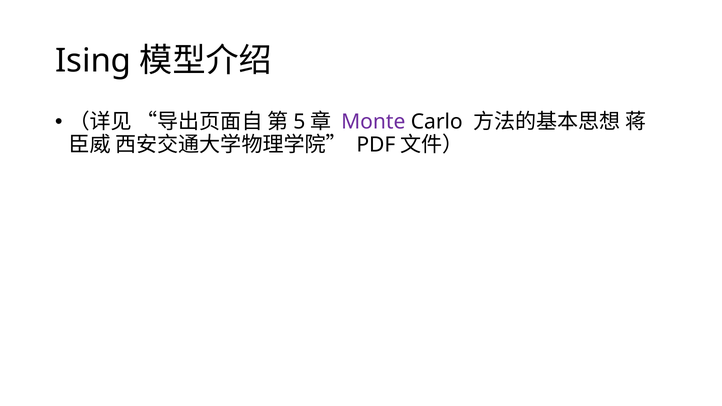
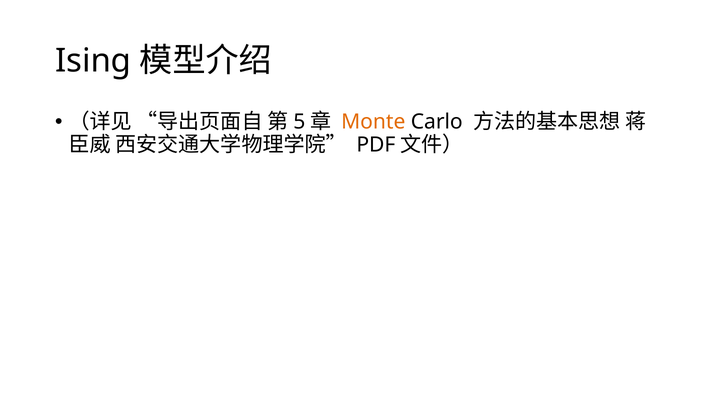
Monte colour: purple -> orange
